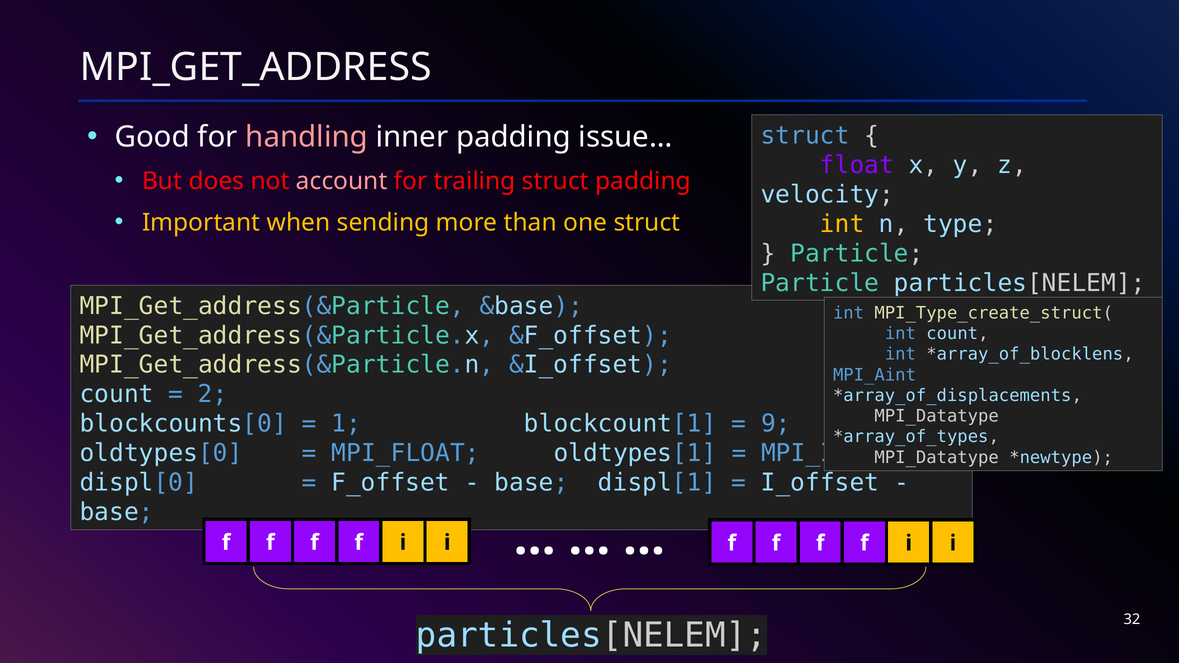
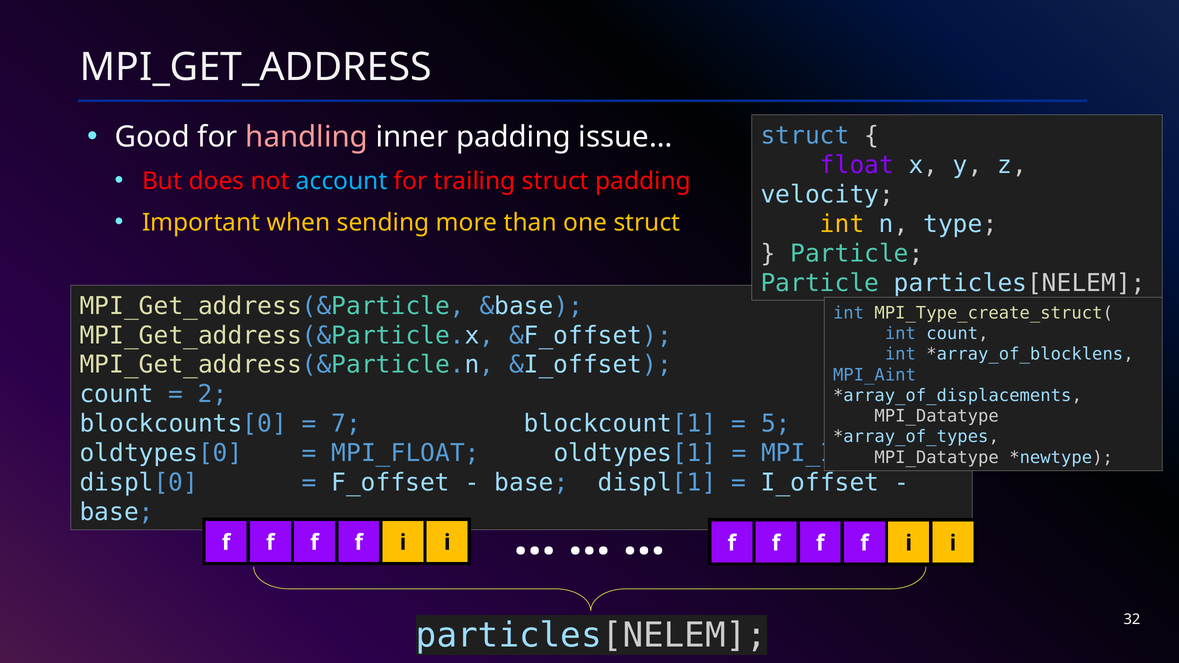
account colour: pink -> light blue
1: 1 -> 7
9: 9 -> 5
